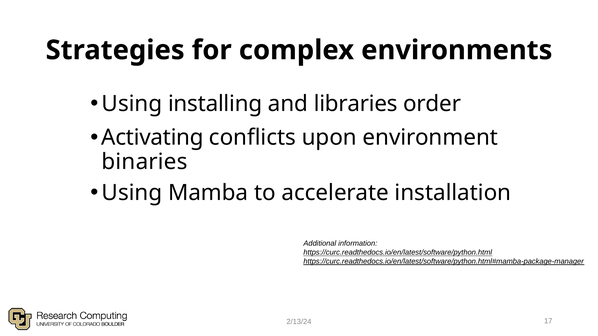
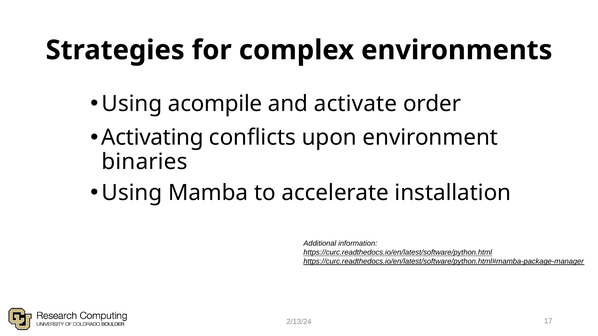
installing: installing -> acompile
libraries: libraries -> activate
